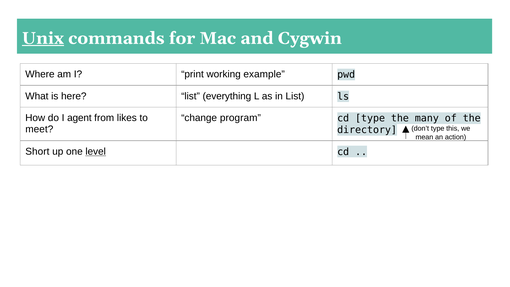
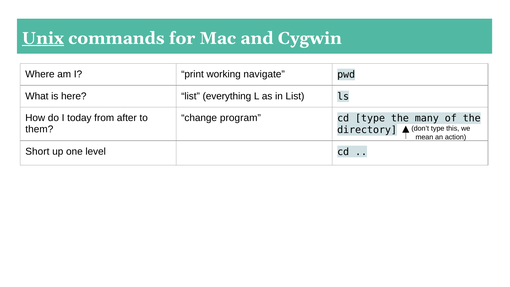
example: example -> navigate
agent: agent -> today
likes: likes -> after
meet: meet -> them
level underline: present -> none
